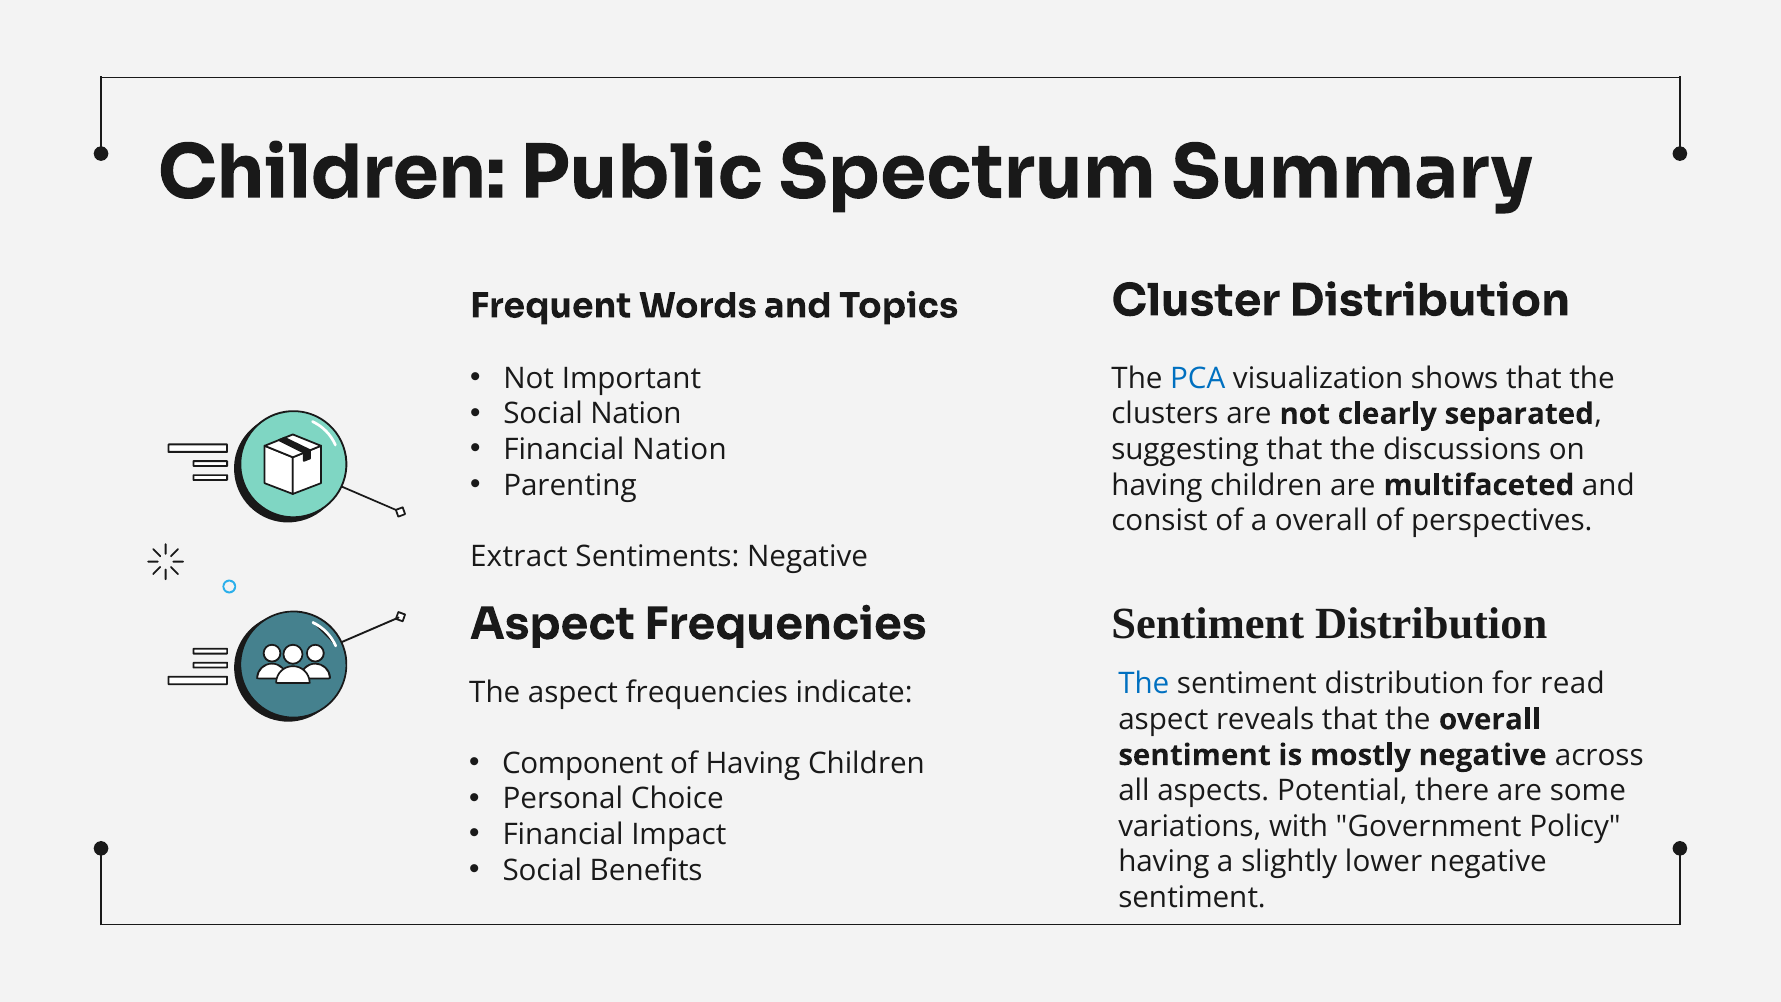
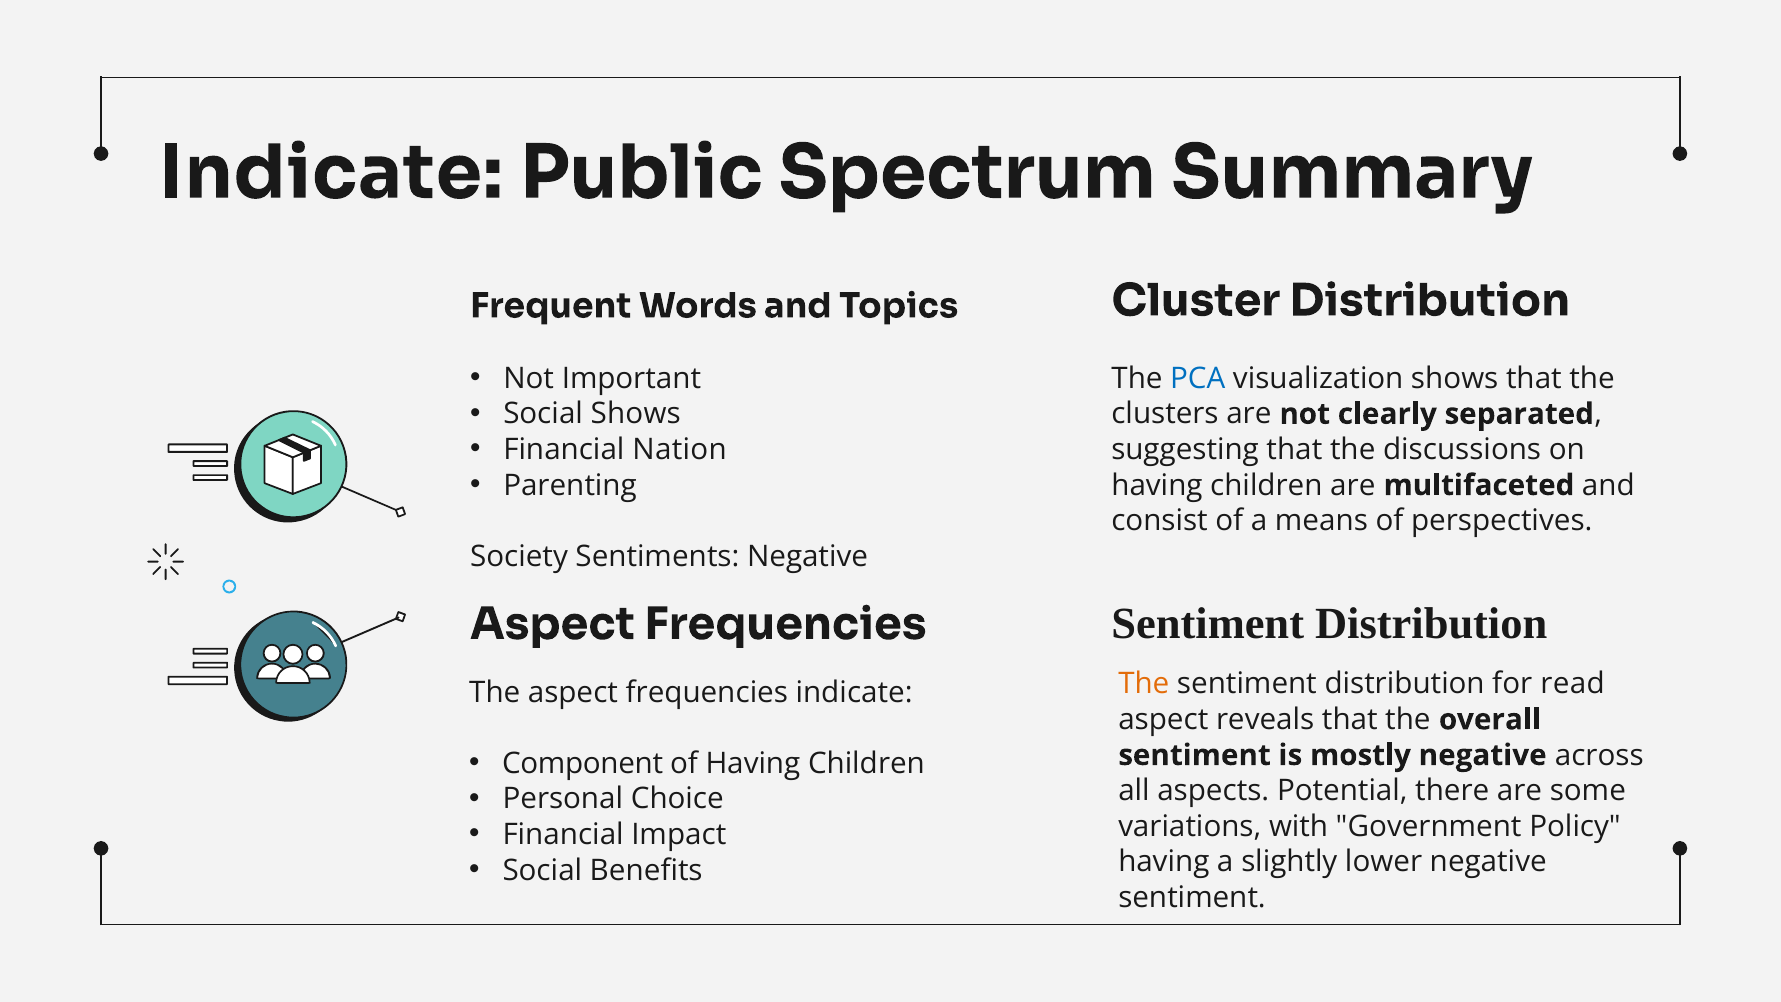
Children at (332, 173): Children -> Indicate
Social Nation: Nation -> Shows
a overall: overall -> means
Extract: Extract -> Society
The at (1144, 684) colour: blue -> orange
